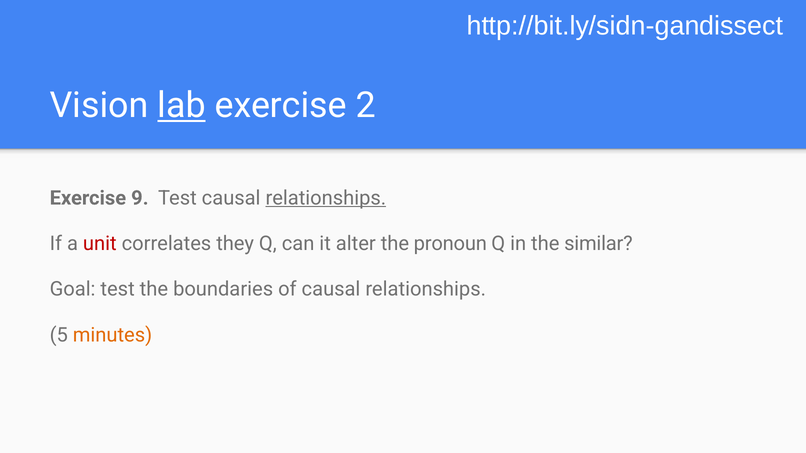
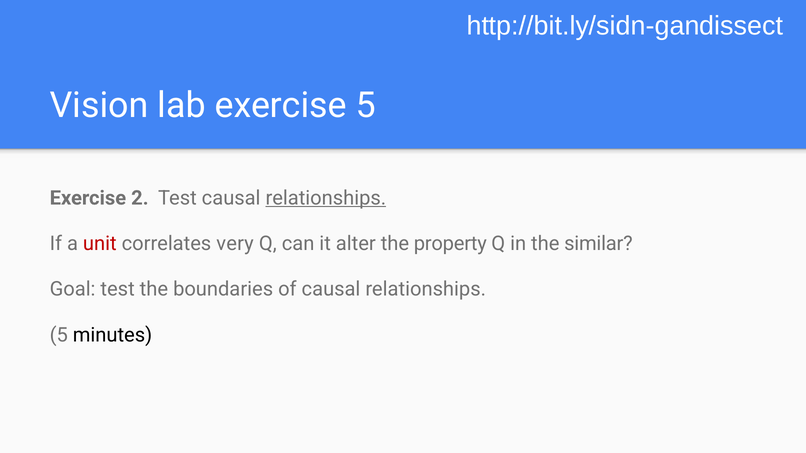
lab underline: present -> none
exercise 2: 2 -> 5
9: 9 -> 2
they: they -> very
pronoun: pronoun -> property
minutes colour: orange -> black
